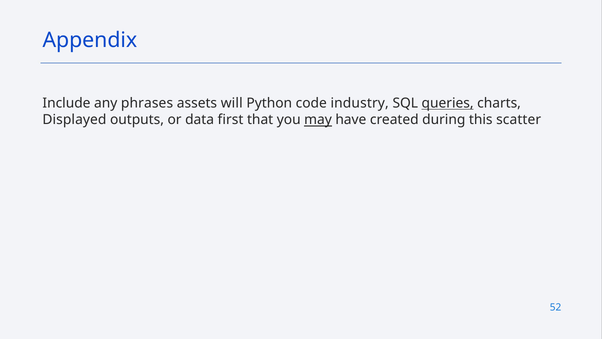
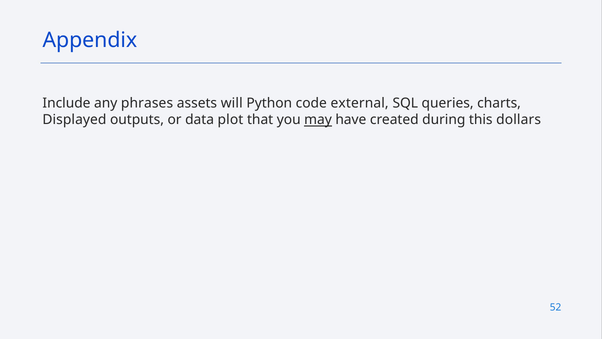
industry: industry -> external
queries underline: present -> none
first: first -> plot
scatter: scatter -> dollars
